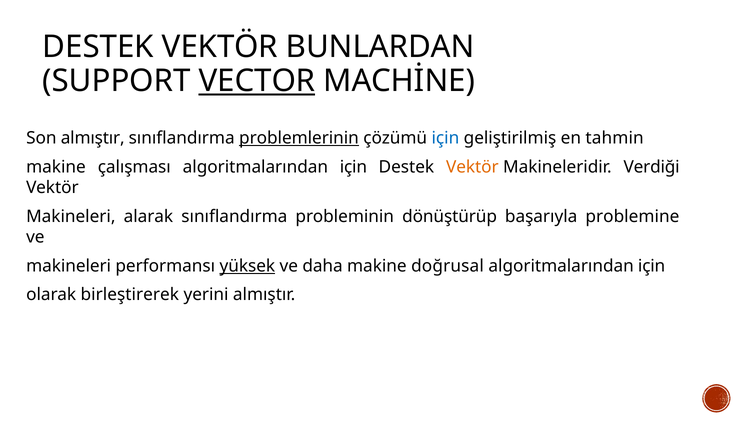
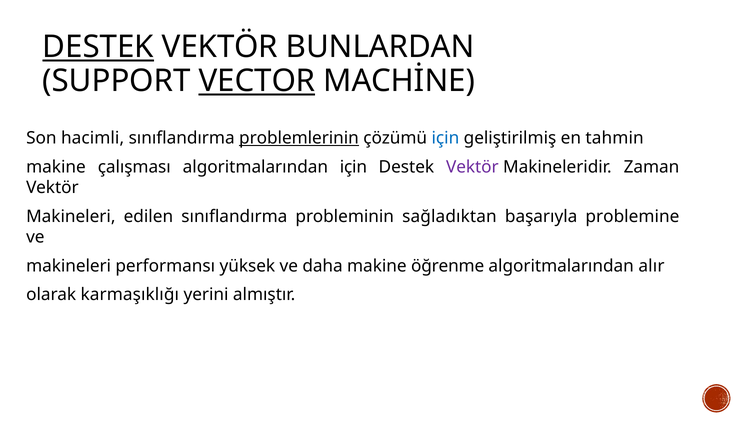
DESTEK at (98, 47) underline: none -> present
Son almıştır: almıştır -> hacimli
Vektör at (472, 167) colour: orange -> purple
Verdiği: Verdiği -> Zaman
alarak: alarak -> edilen
dönüştürüp: dönüştürüp -> sağladıktan
yüksek underline: present -> none
doğrusal: doğrusal -> öğrenme
için at (652, 266): için -> alır
birleştirerek: birleştirerek -> karmaşıklığı
